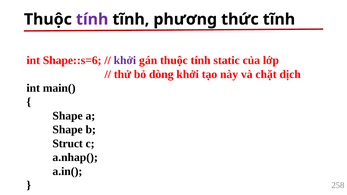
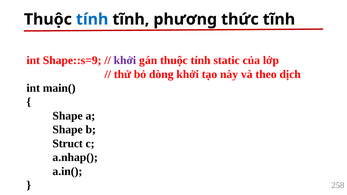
tính at (92, 19) colour: purple -> blue
Shape::s=6: Shape::s=6 -> Shape::s=9
chặt: chặt -> theo
